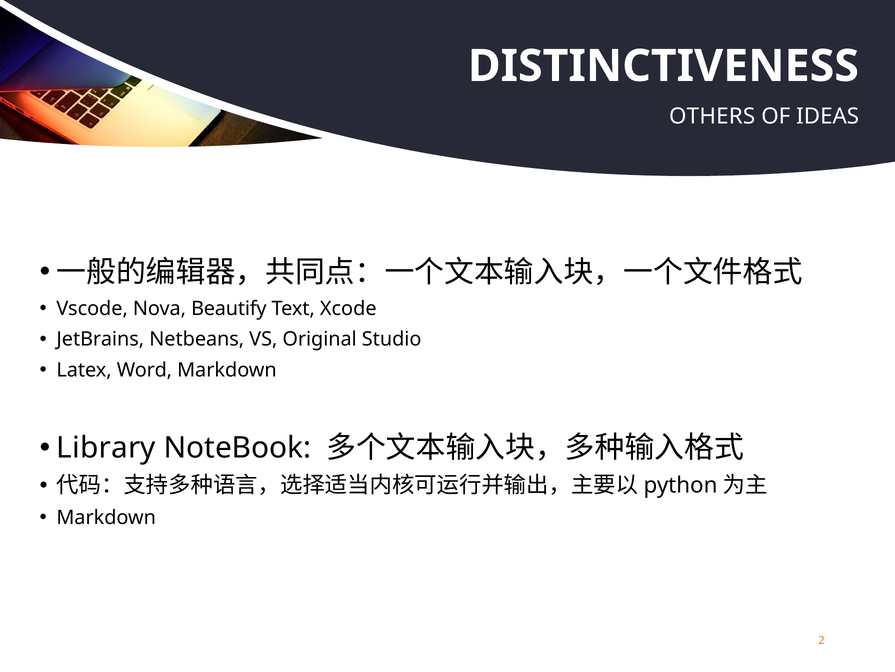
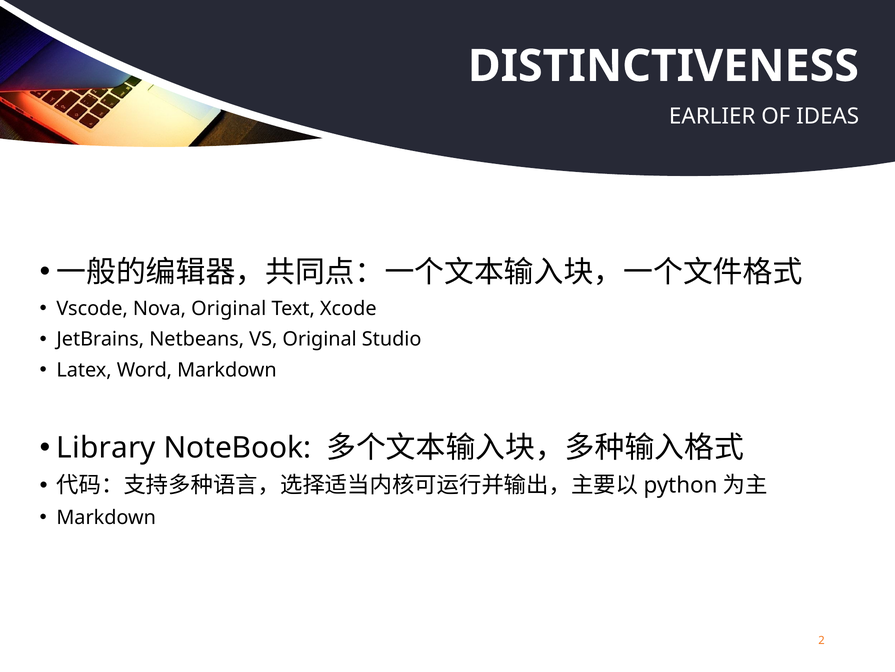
OTHERS: OTHERS -> EARLIER
Nova Beautify: Beautify -> Original
